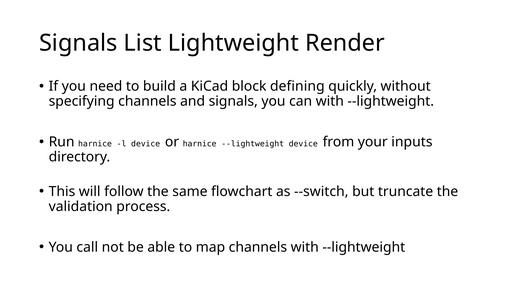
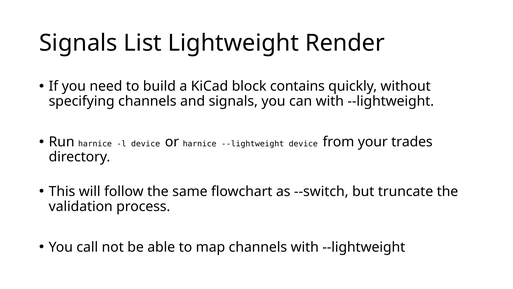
defining: defining -> contains
inputs: inputs -> trades
